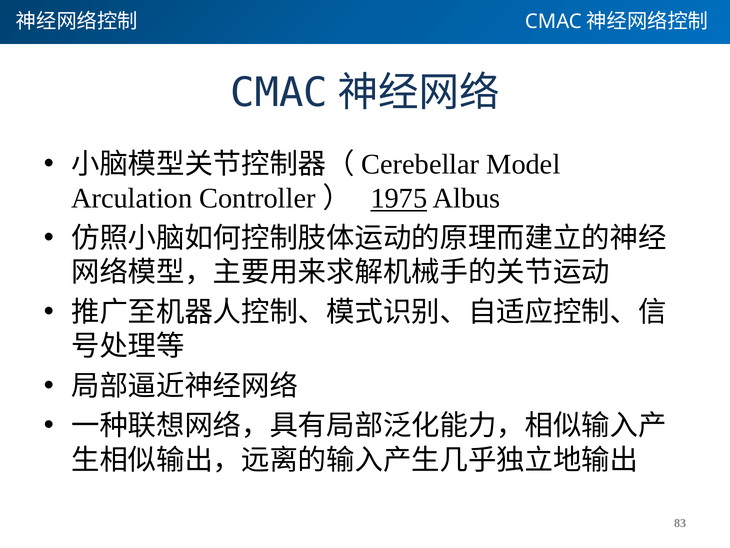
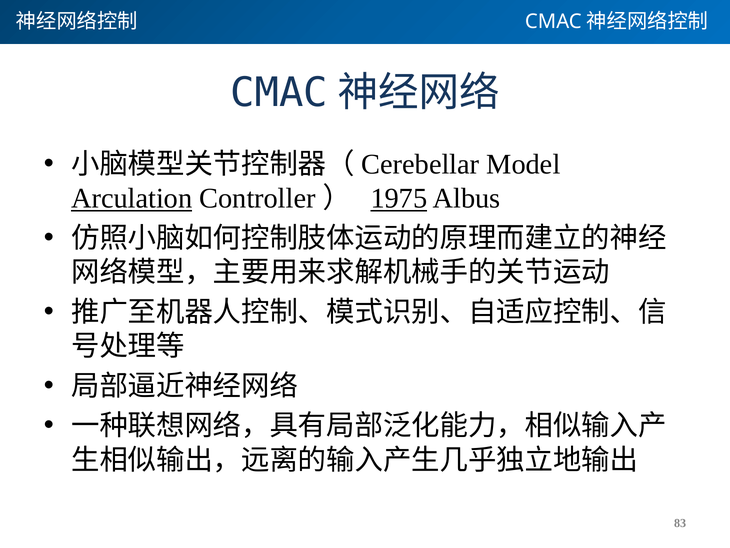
Arculation underline: none -> present
